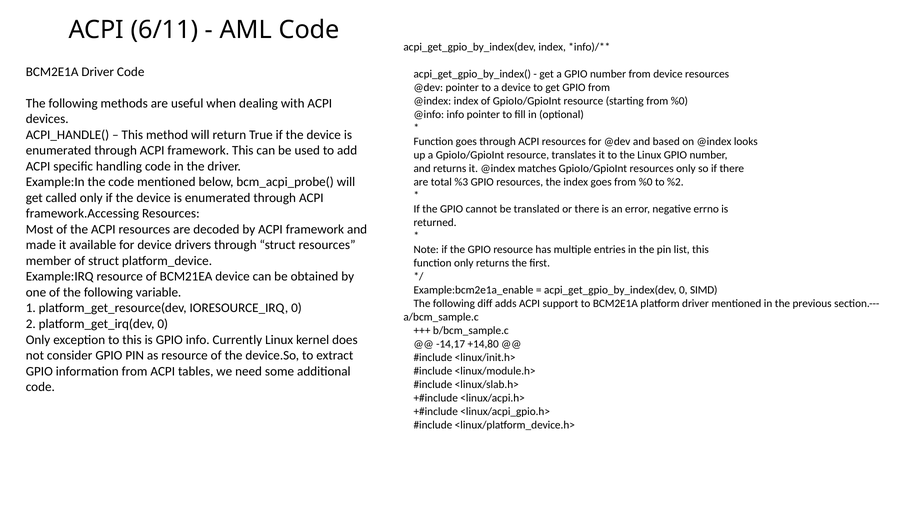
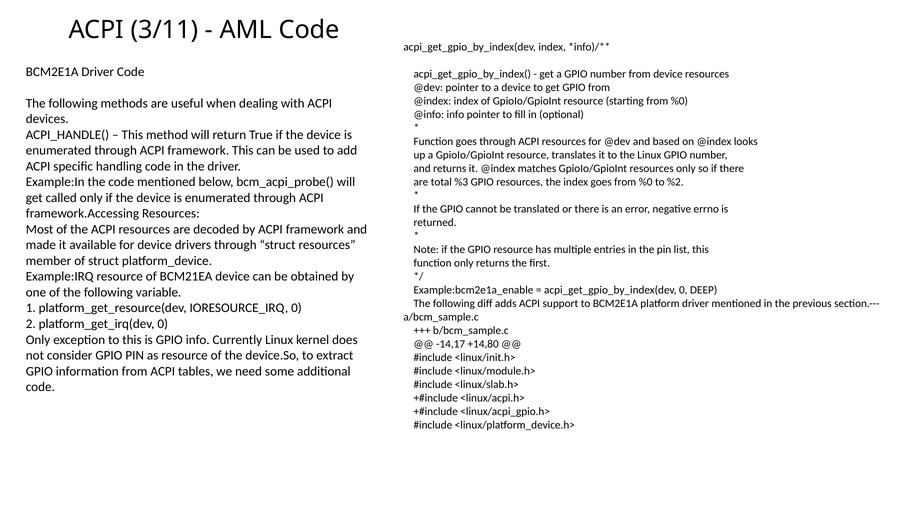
6/11: 6/11 -> 3/11
SIMD: SIMD -> DEEP
